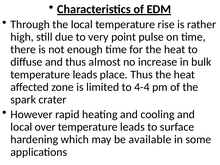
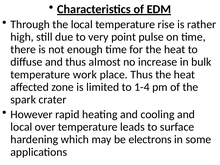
leads at (85, 75): leads -> work
4-4: 4-4 -> 1-4
available: available -> electrons
